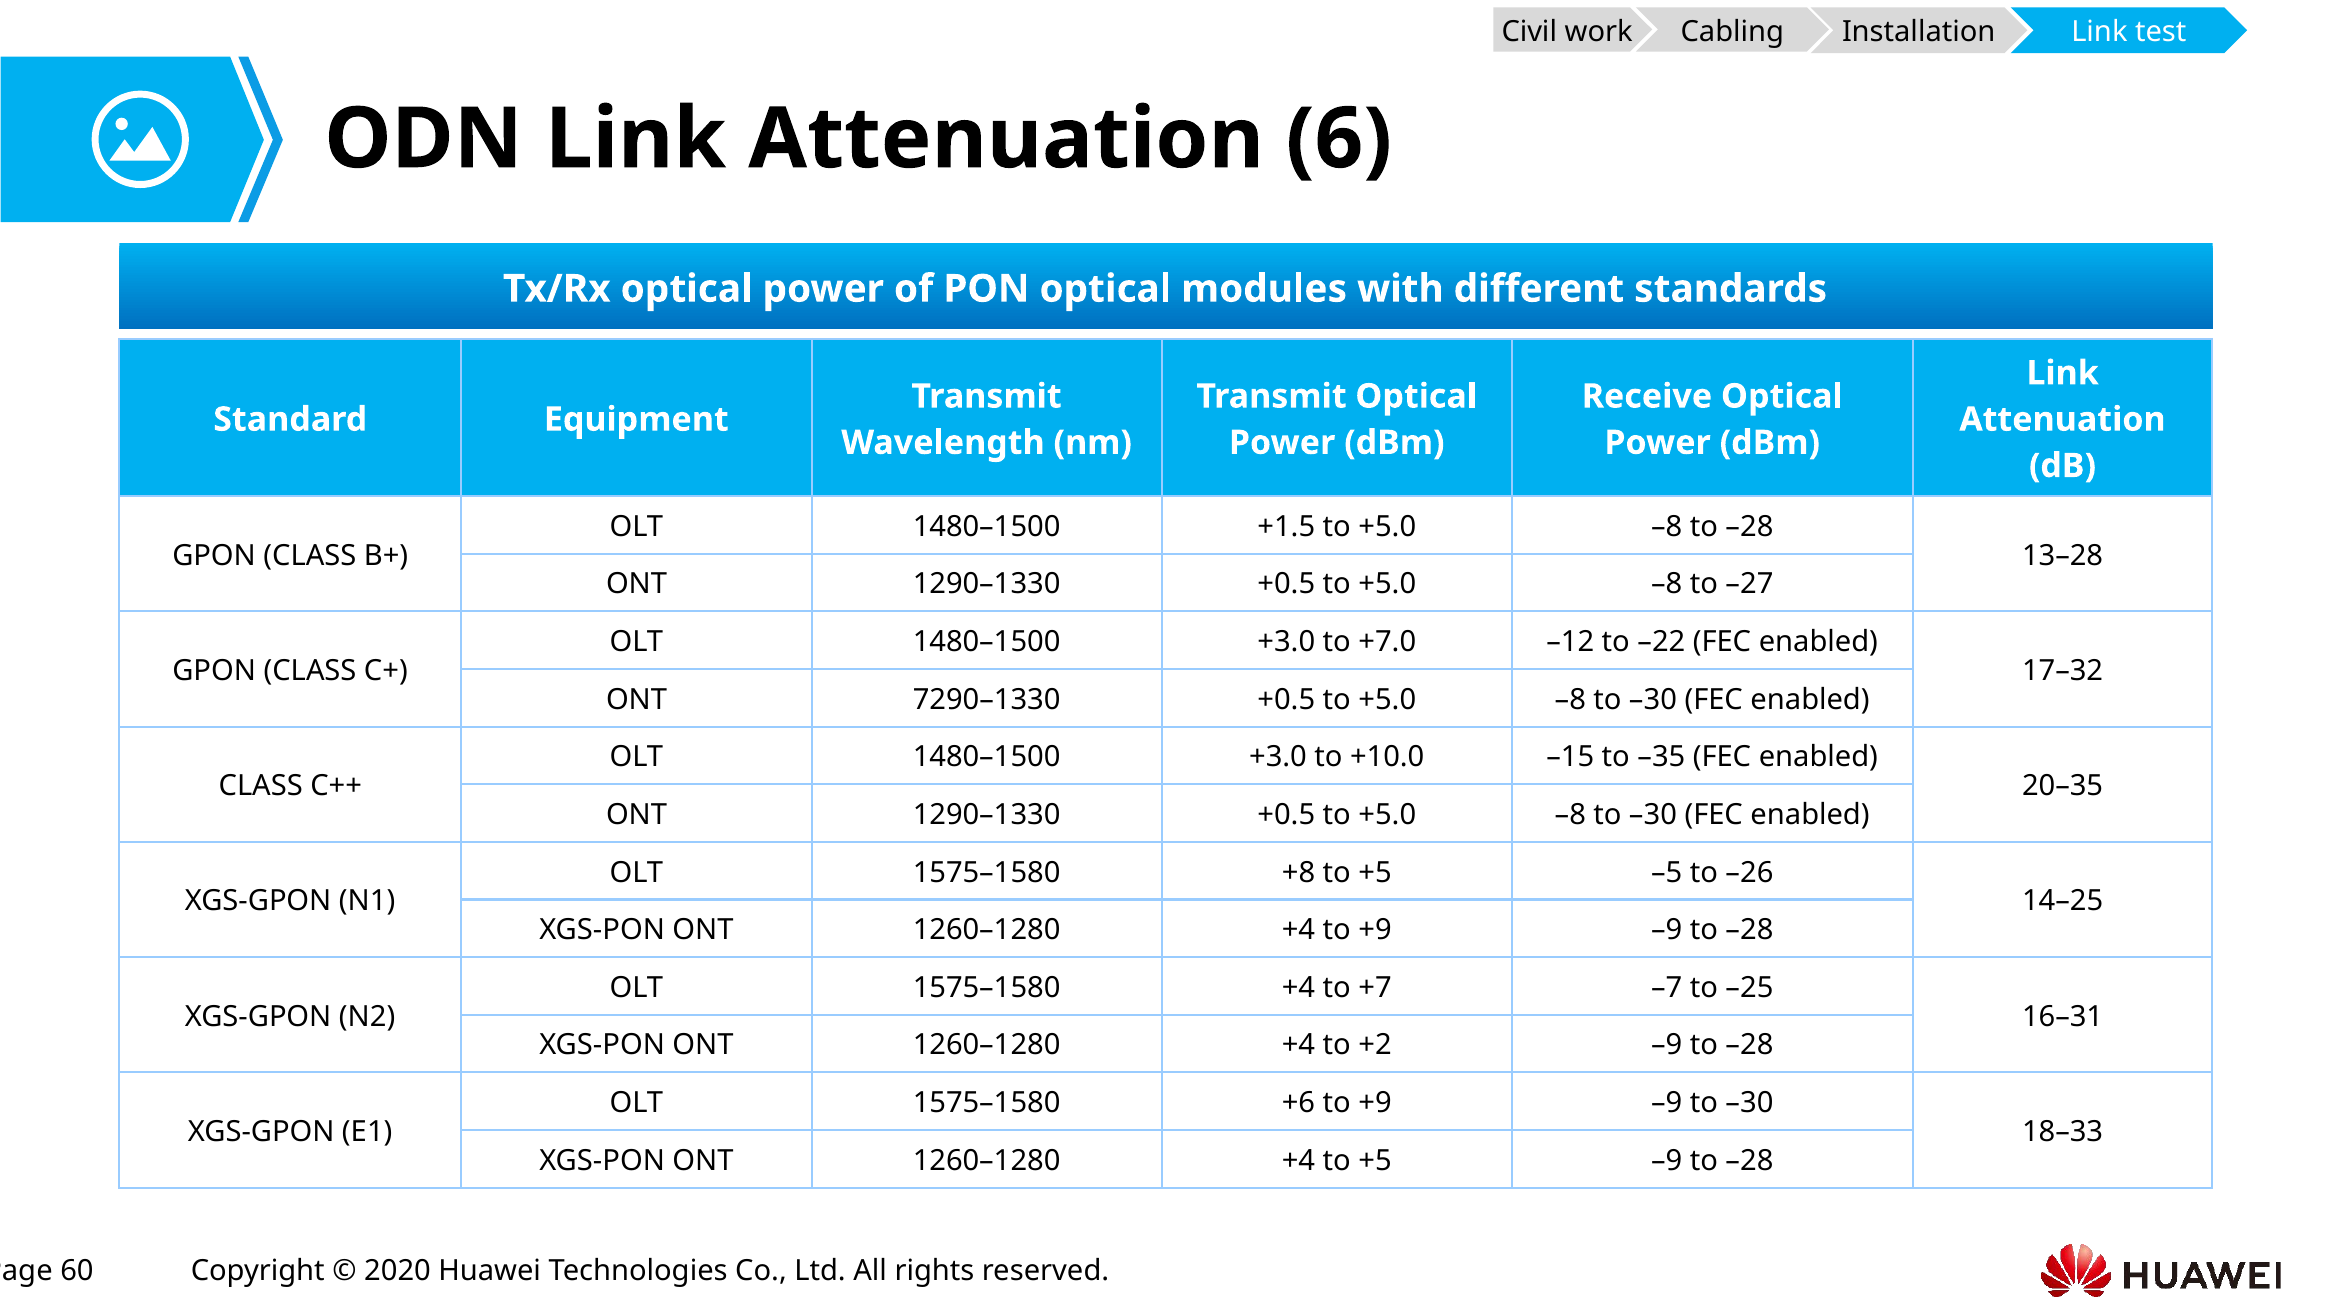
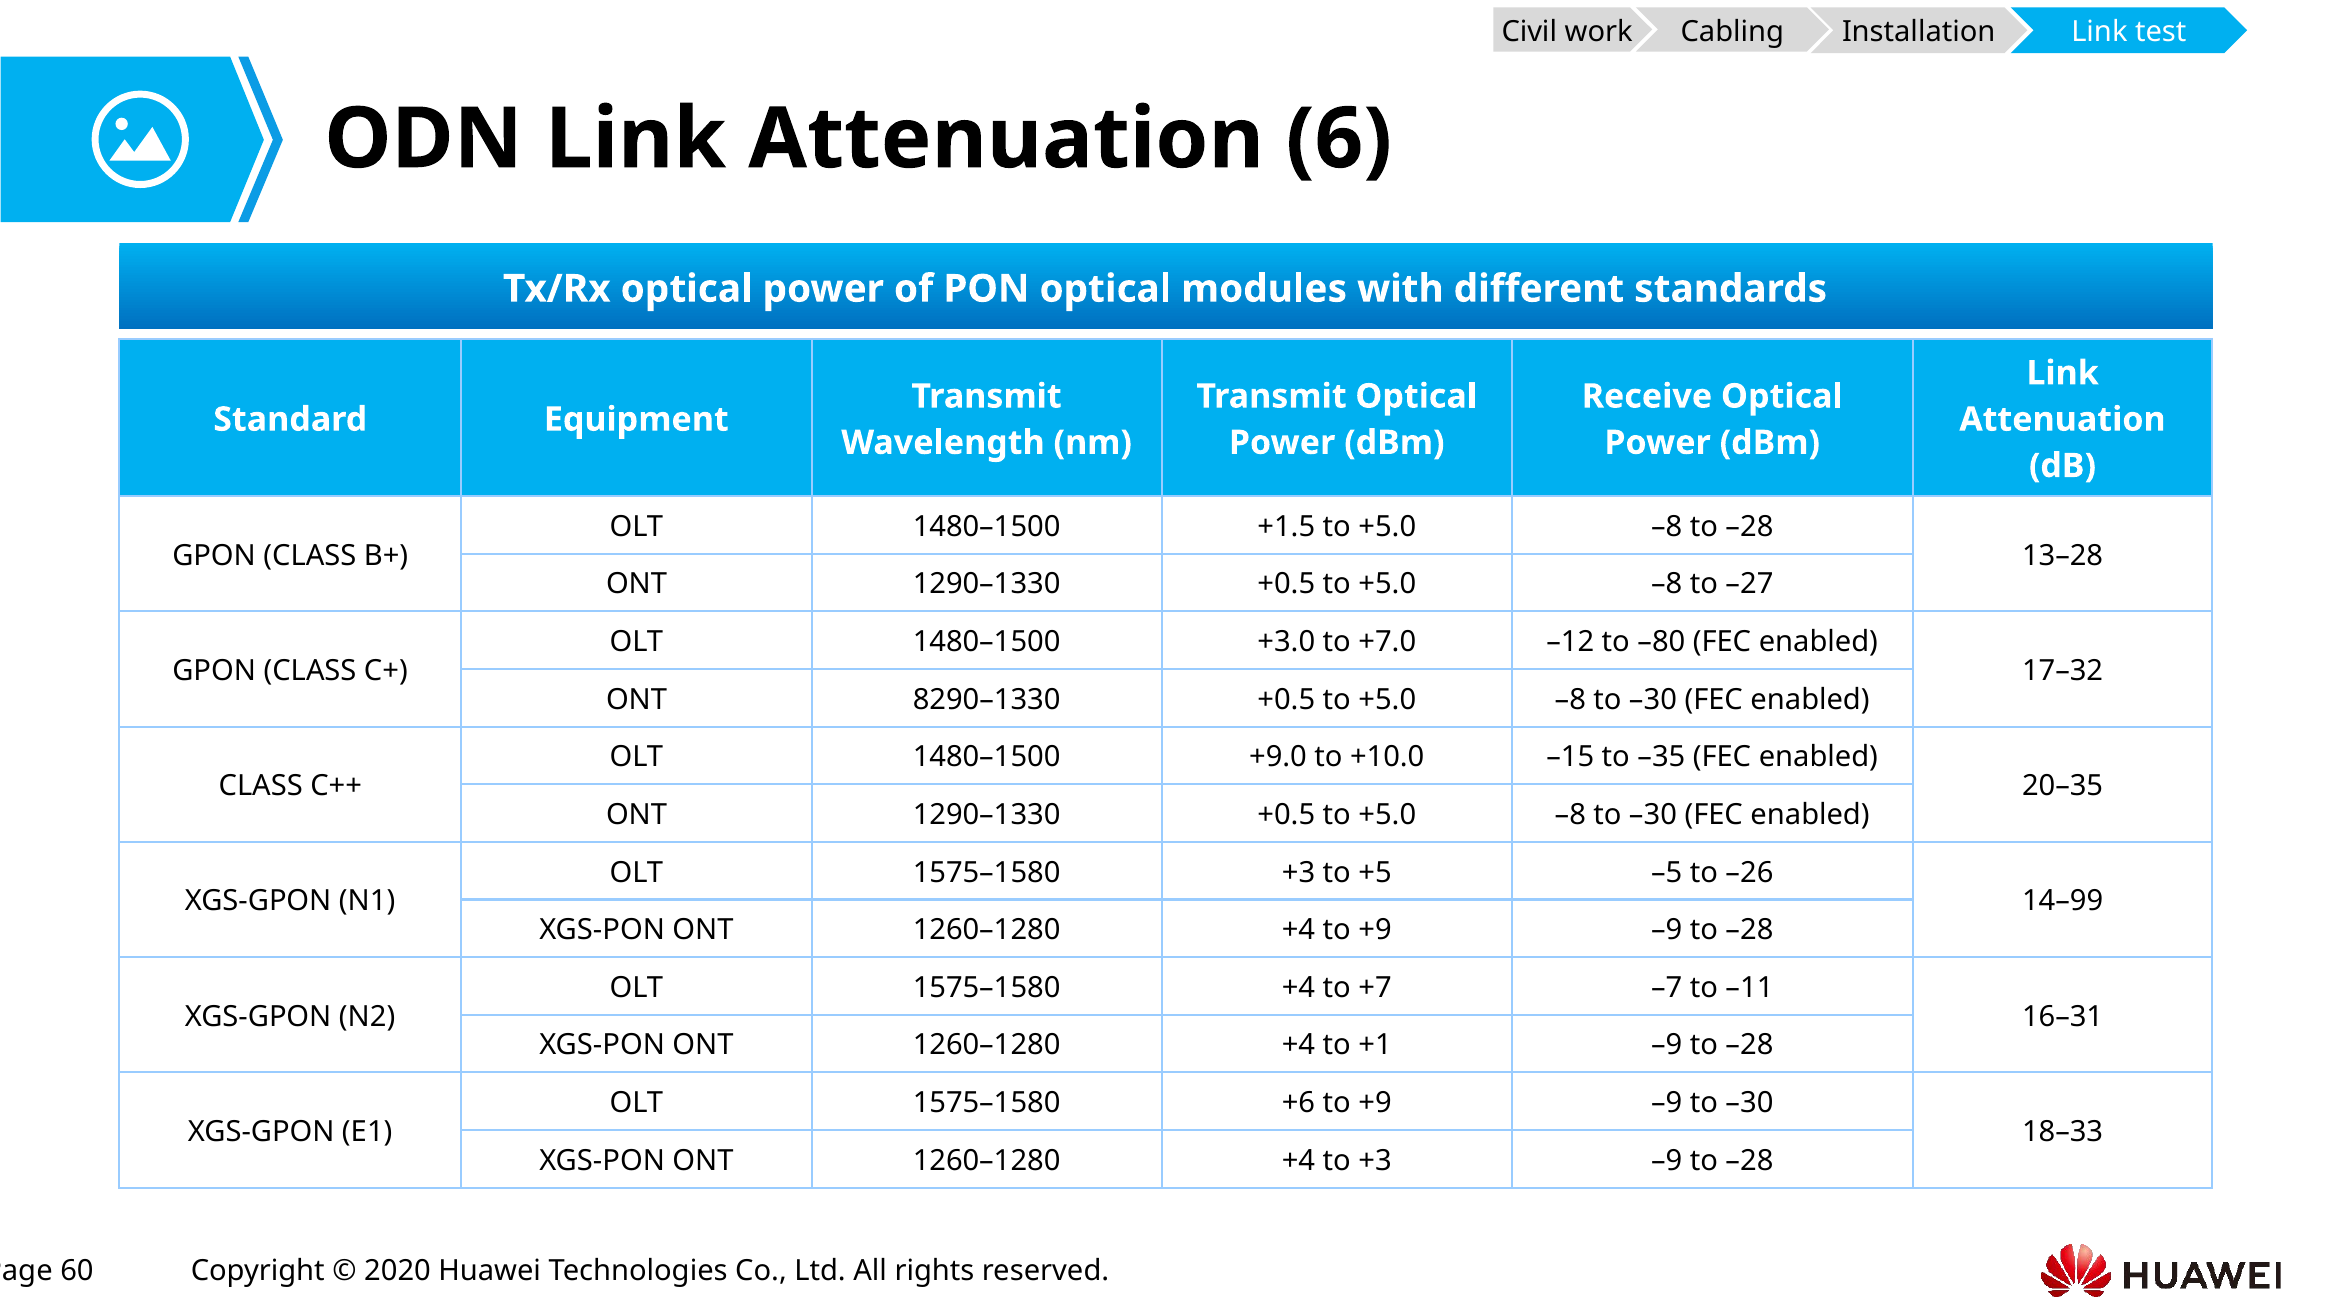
–22: –22 -> –80
7290–1330: 7290–1330 -> 8290–1330
+3.0 at (1278, 757): +3.0 -> +9.0
1575–1580 +8: +8 -> +3
14–25: 14–25 -> 14–99
–25: –25 -> –11
+2: +2 -> +1
+4 to +5: +5 -> +3
